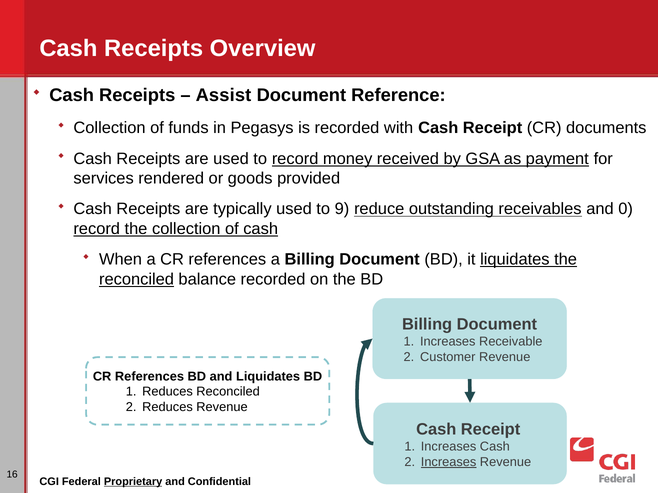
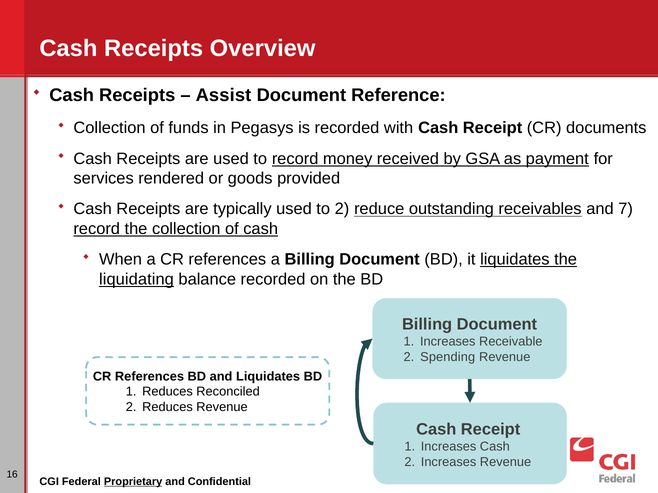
to 9: 9 -> 2
0: 0 -> 7
reconciled at (137, 279): reconciled -> liquidating
Customer: Customer -> Spending
Increases at (449, 462) underline: present -> none
